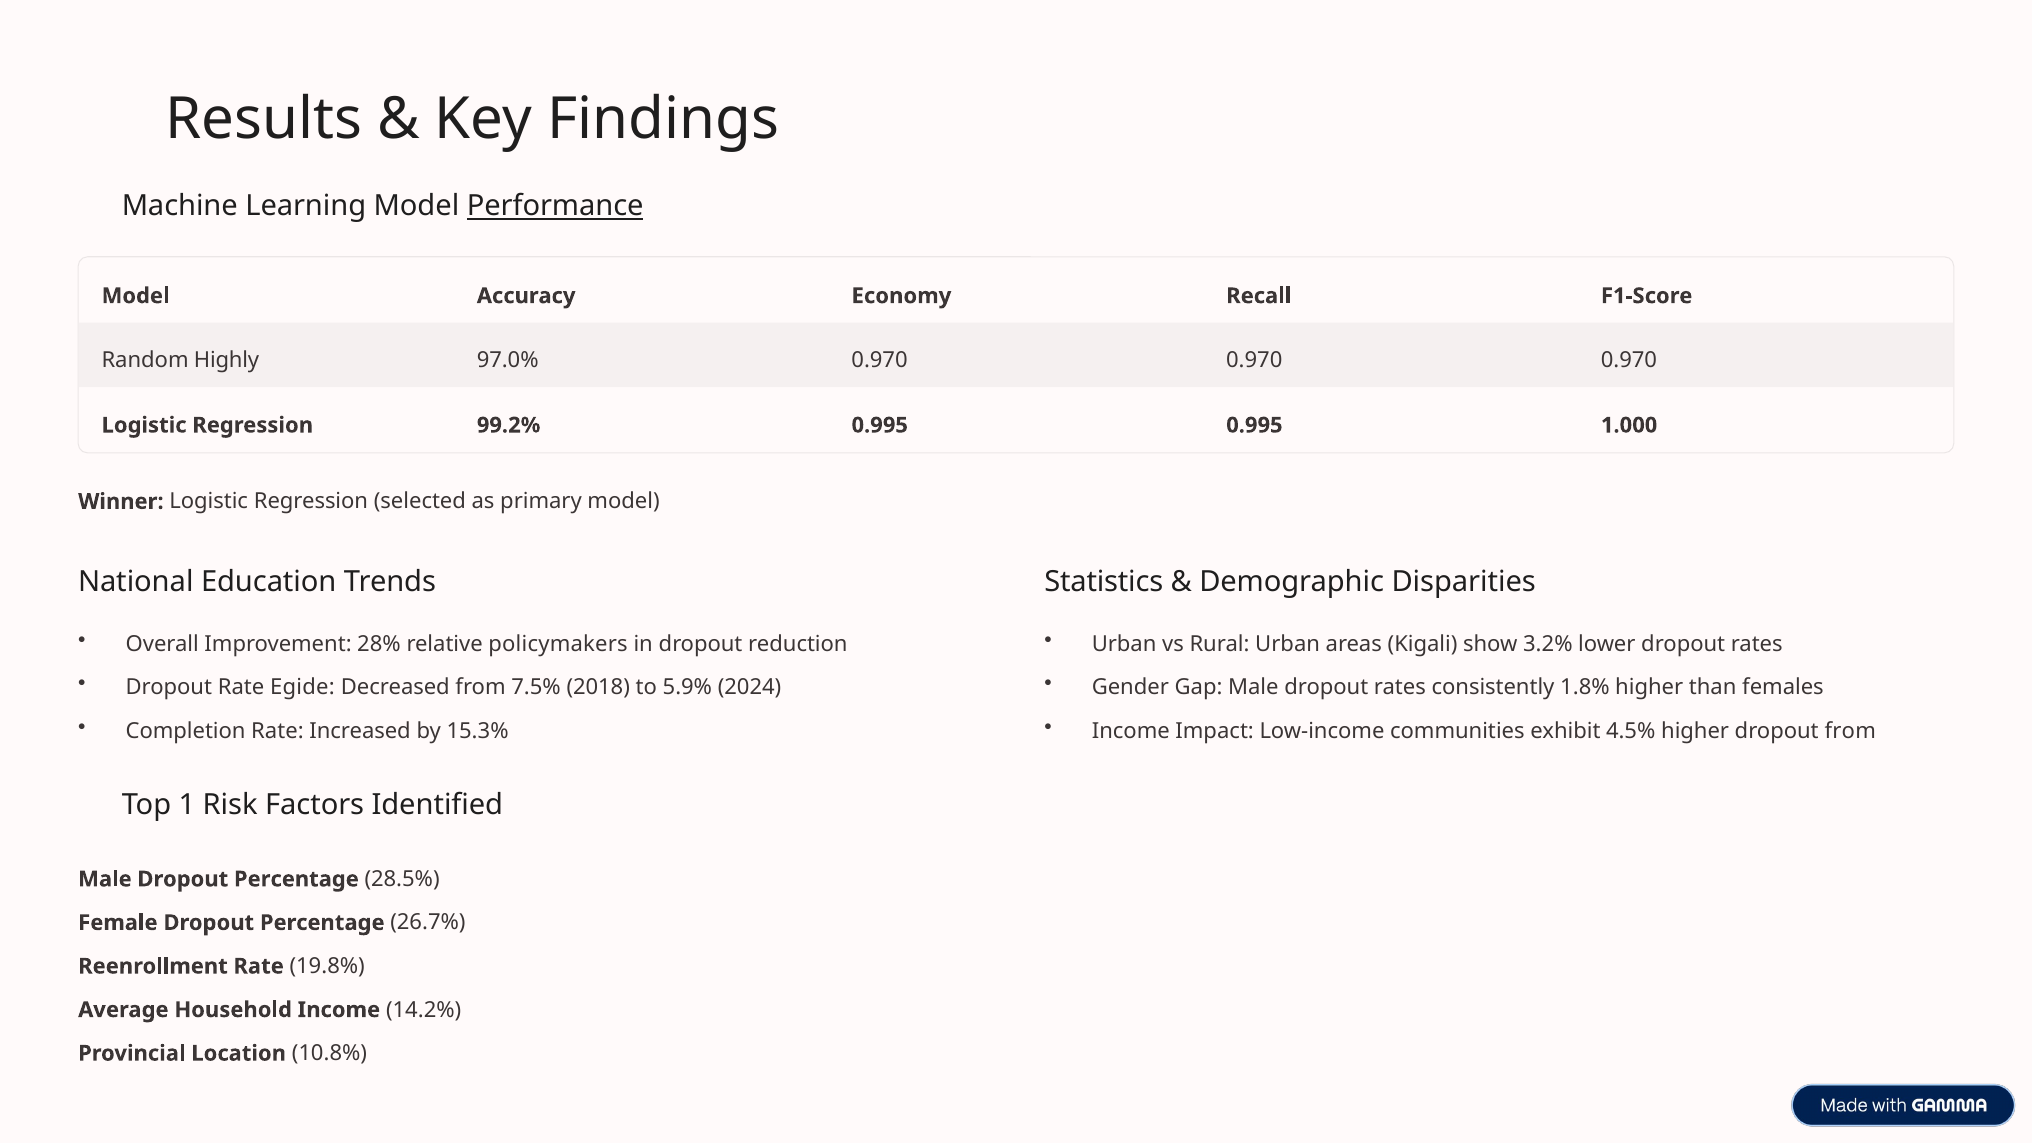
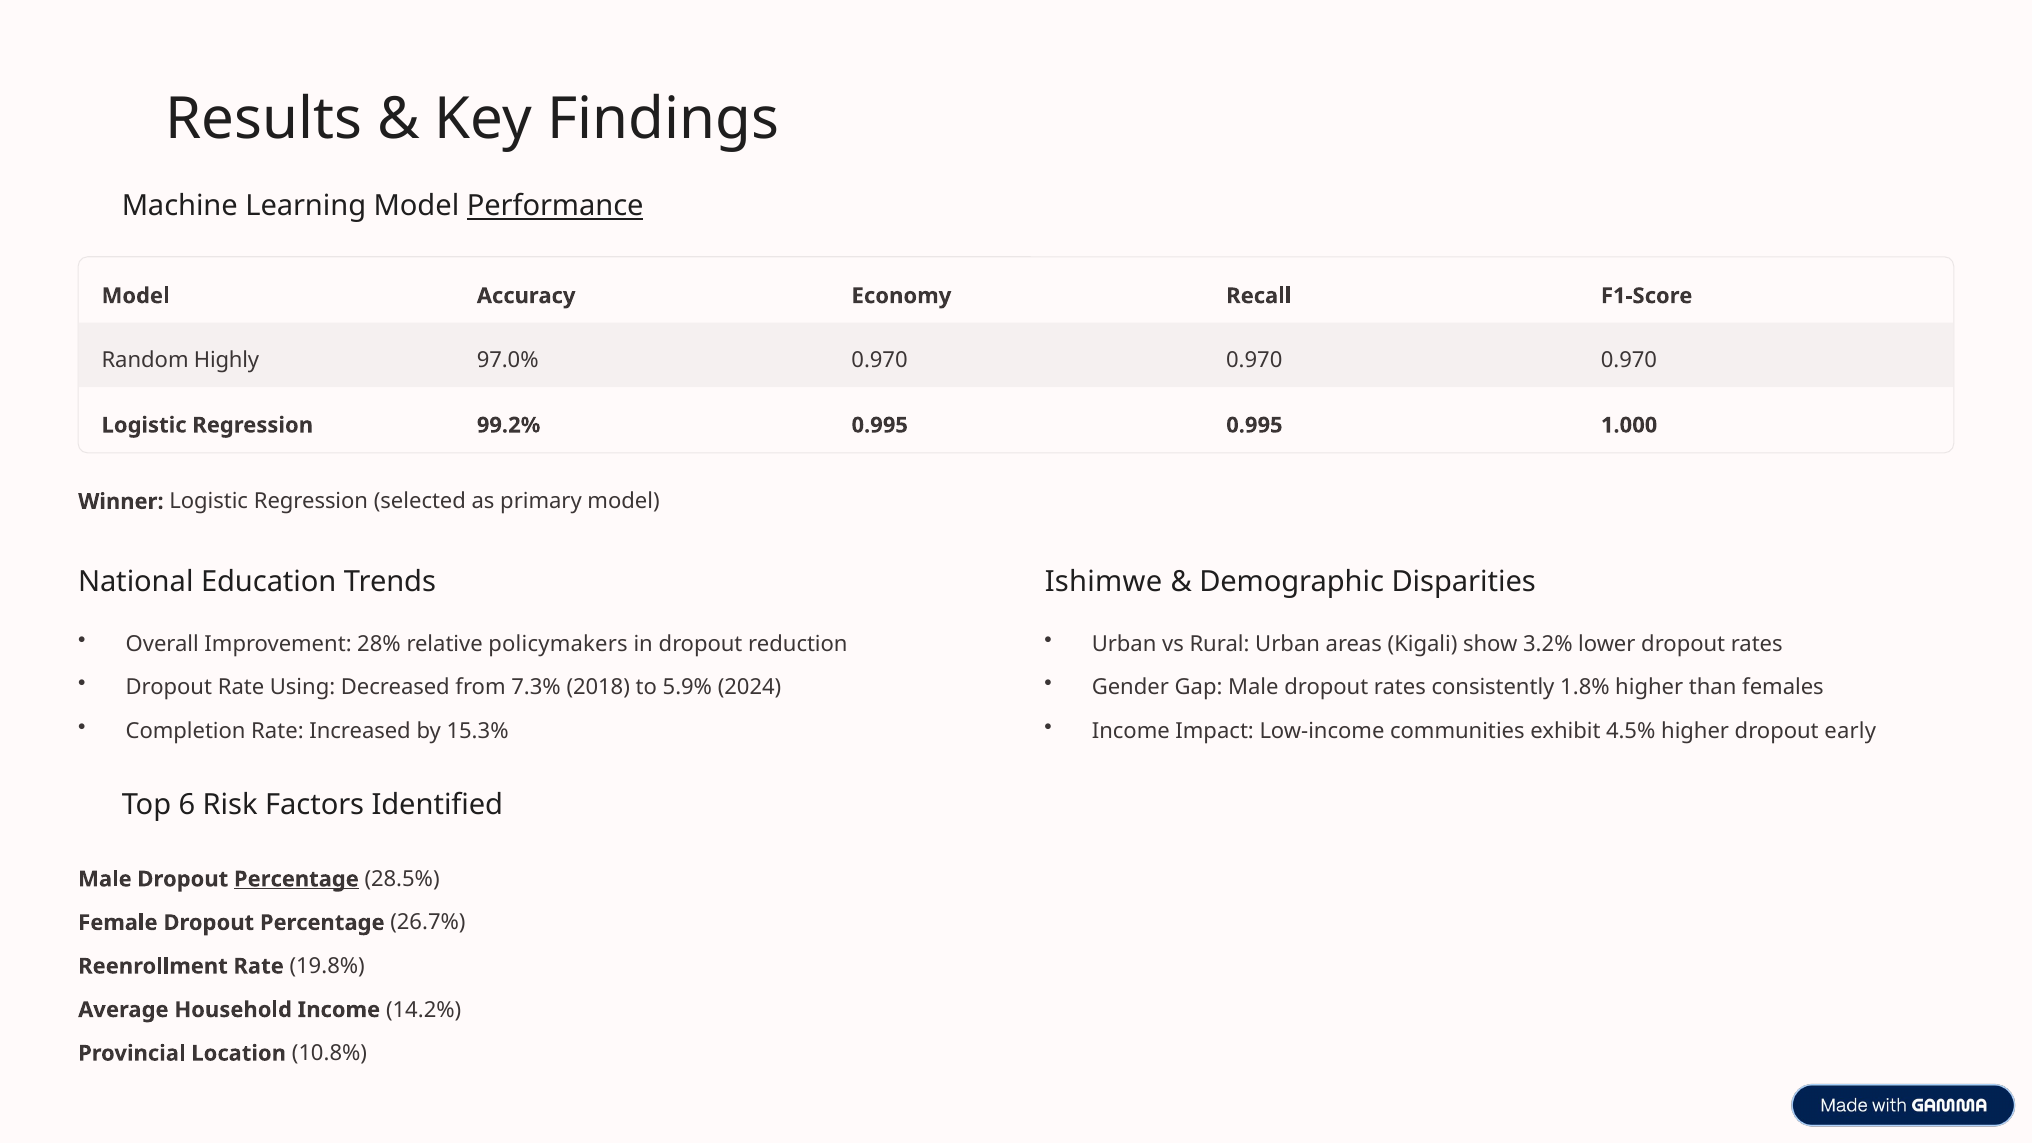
Statistics: Statistics -> Ishimwe
Egide: Egide -> Using
7.5%: 7.5% -> 7.3%
dropout from: from -> early
1: 1 -> 6
Percentage at (296, 879) underline: none -> present
